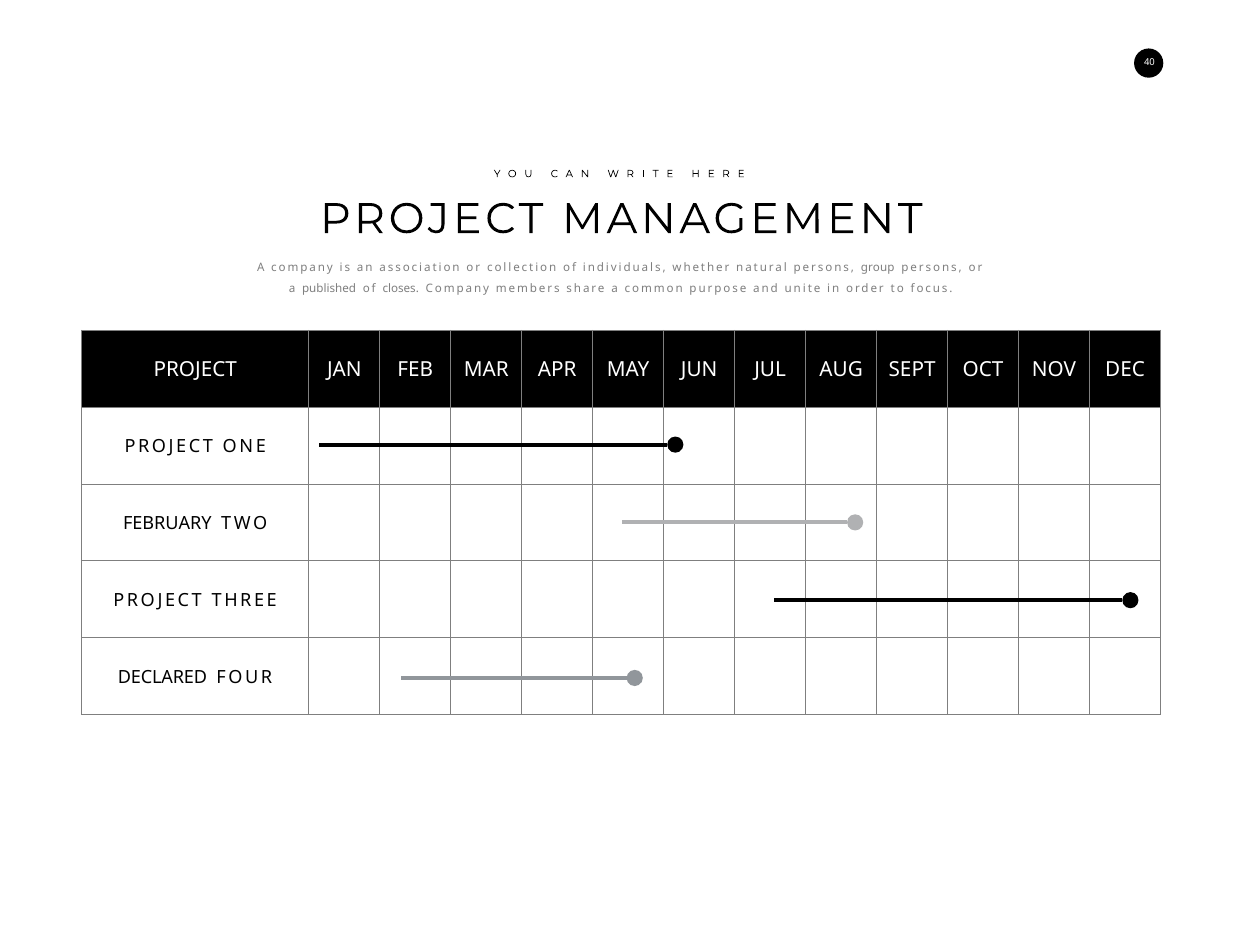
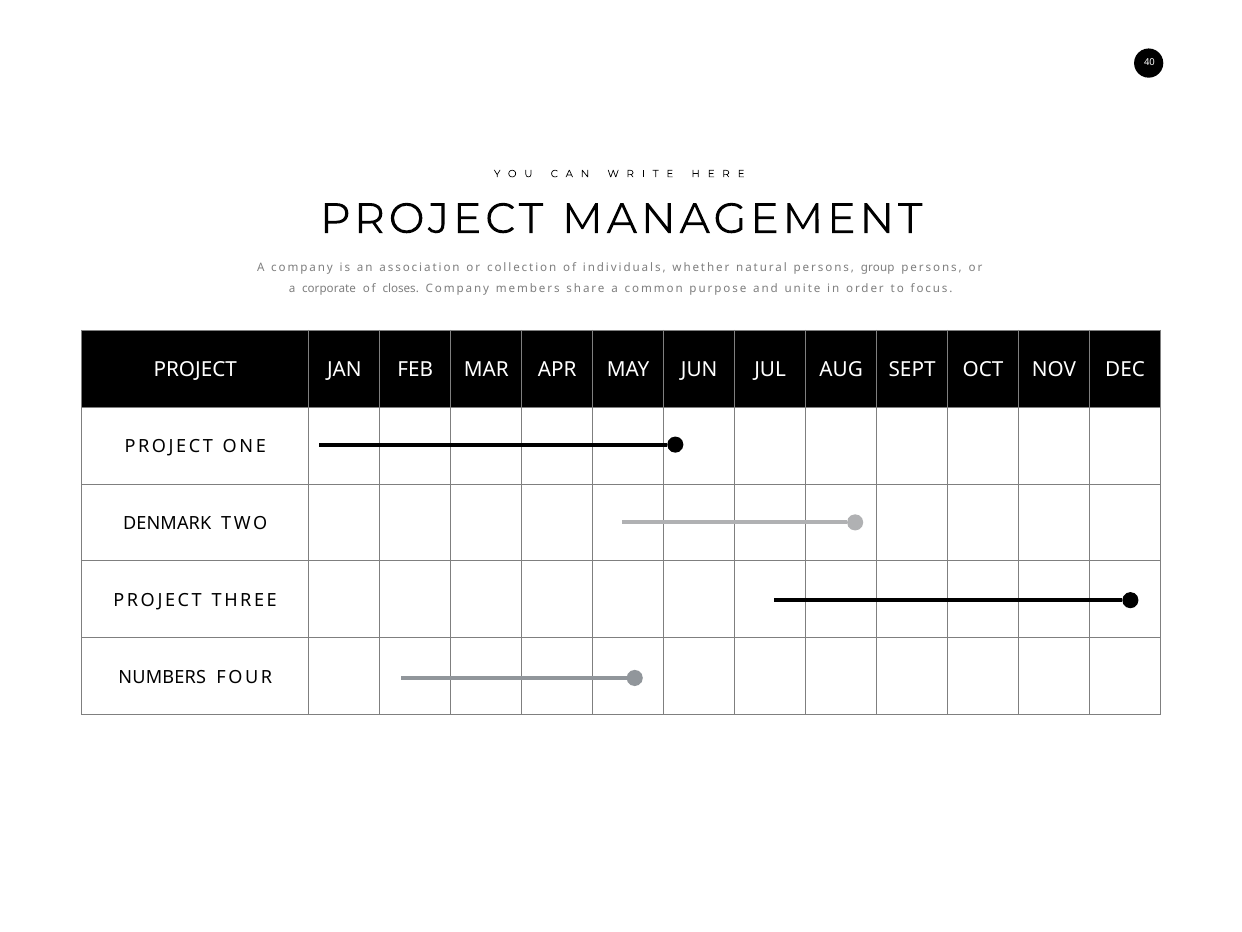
published: published -> corporate
FEBRUARY: FEBRUARY -> DENMARK
DECLARED: DECLARED -> NUMBERS
